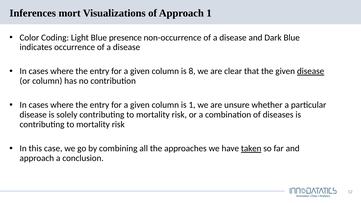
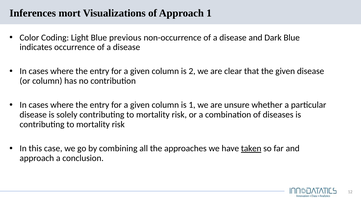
presence: presence -> previous
8: 8 -> 2
disease at (311, 71) underline: present -> none
